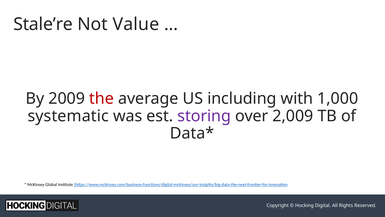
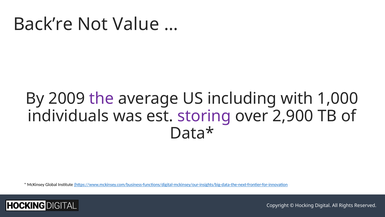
Stale’re: Stale’re -> Back’re
the colour: red -> purple
systematic: systematic -> individuals
2,009: 2,009 -> 2,900
